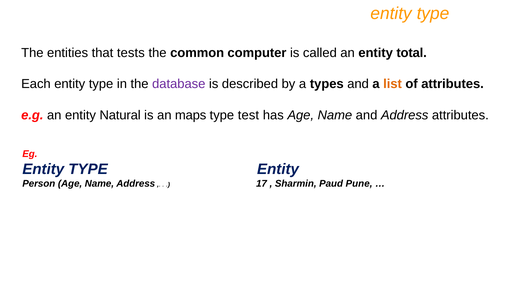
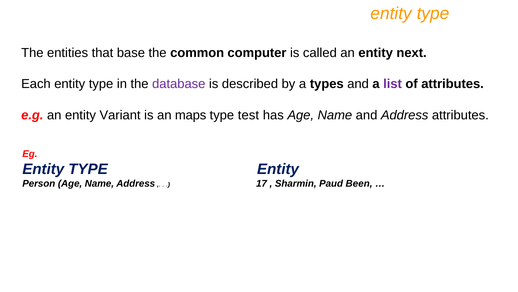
tests: tests -> base
total: total -> next
list colour: orange -> purple
Natural: Natural -> Variant
Pune: Pune -> Been
